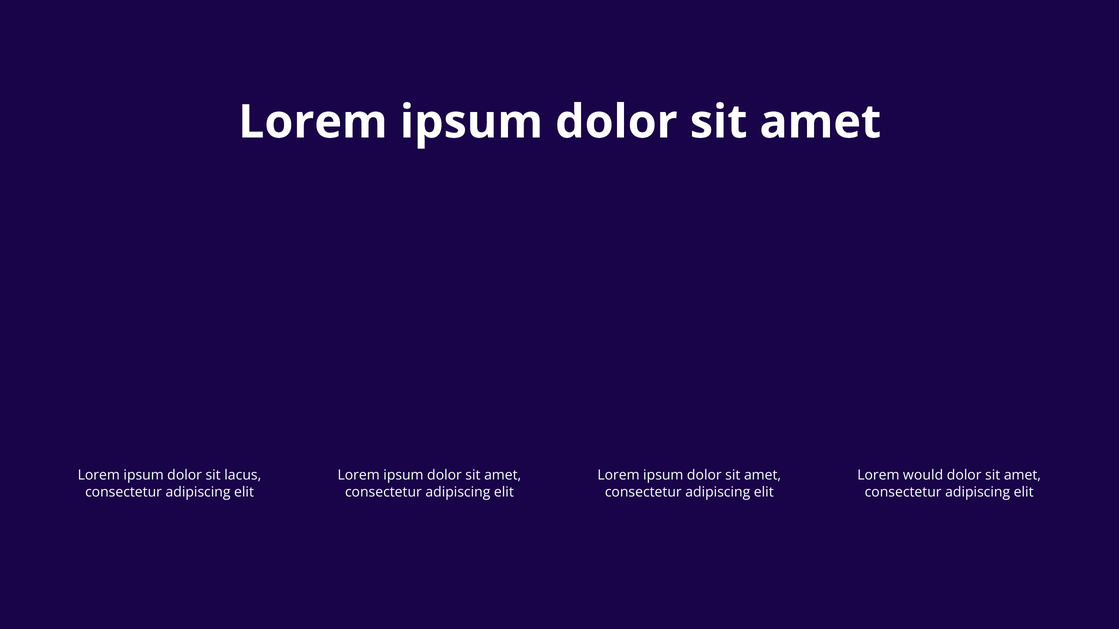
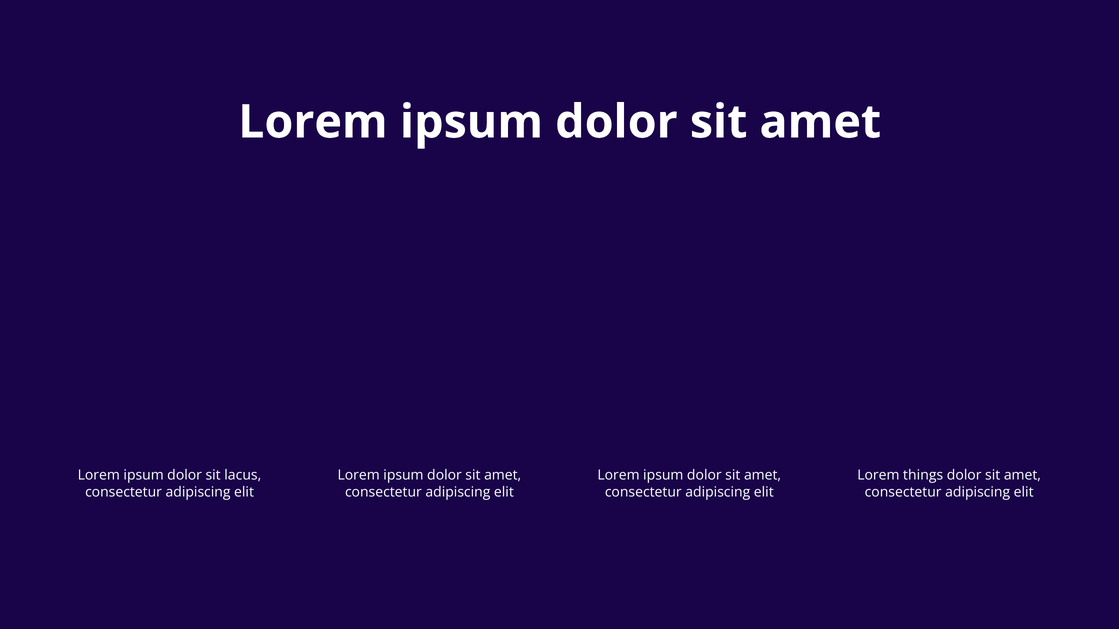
would: would -> things
